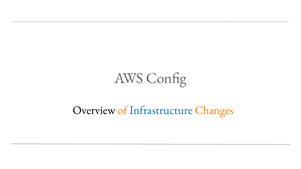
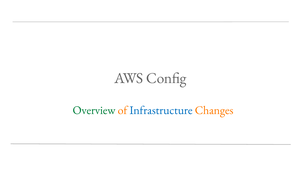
Overview colour: black -> green
